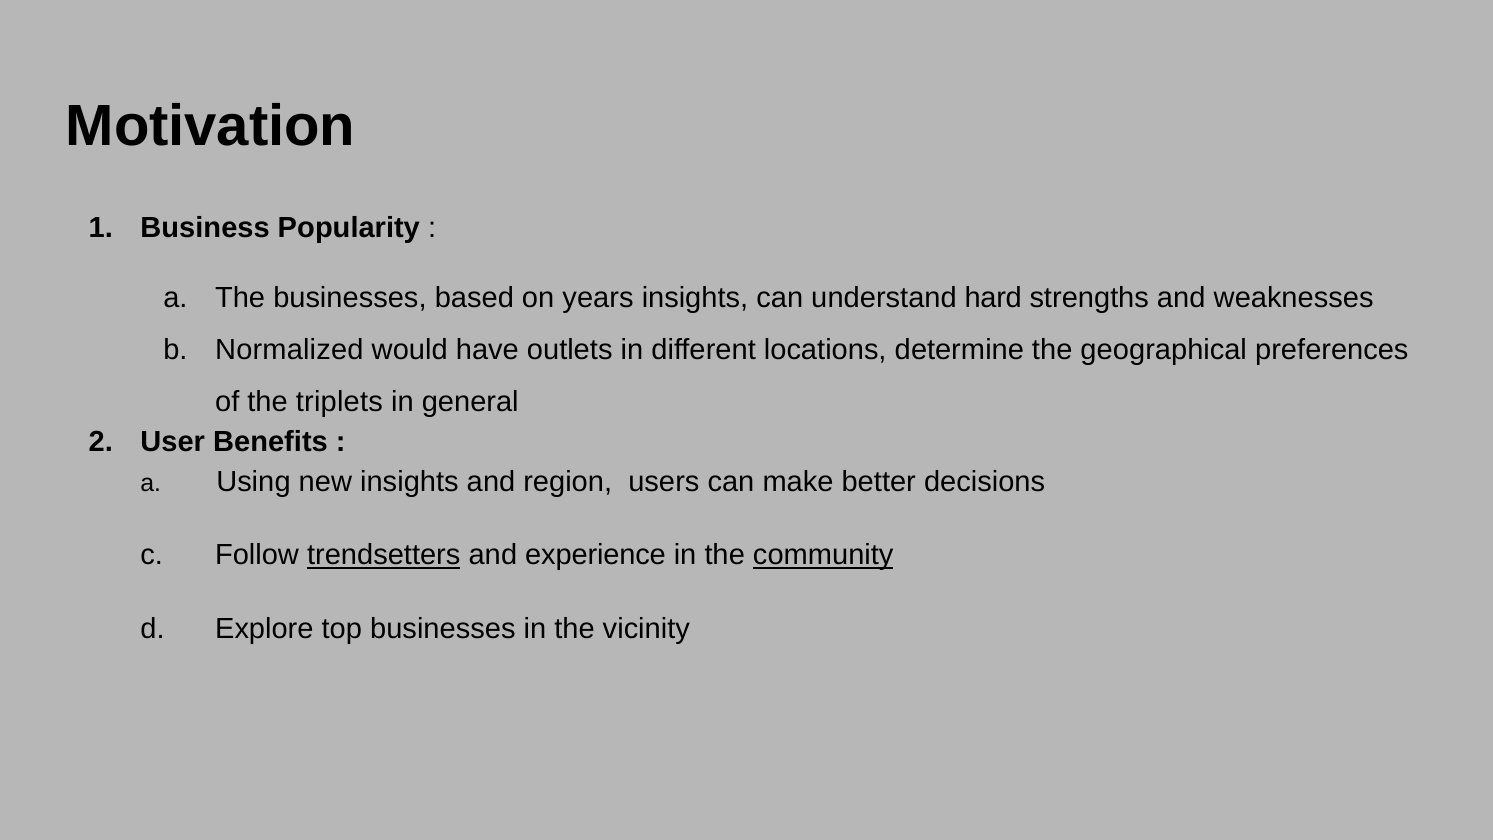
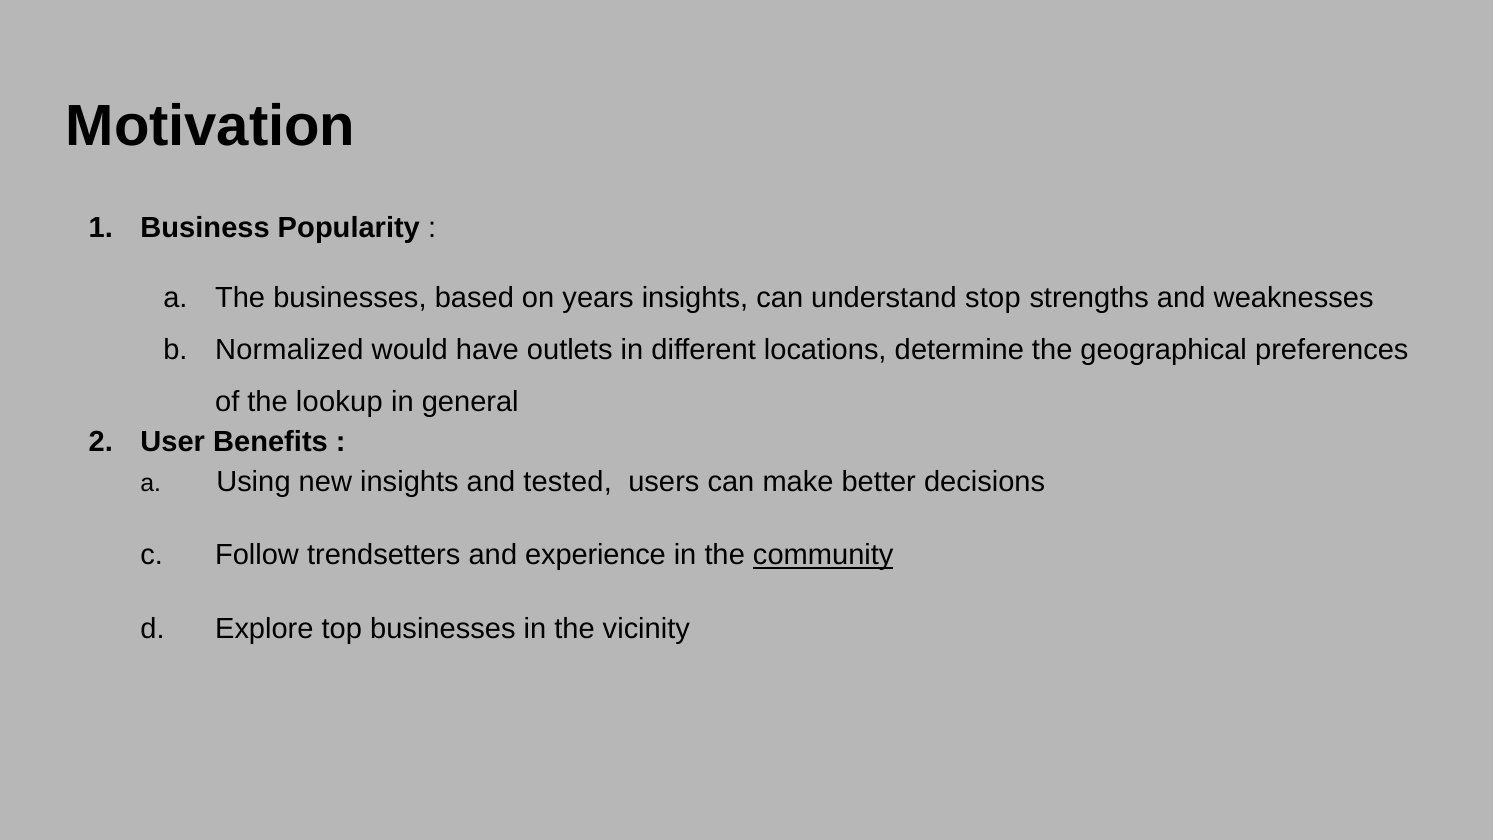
hard: hard -> stop
triplets: triplets -> lookup
region: region -> tested
trendsetters underline: present -> none
